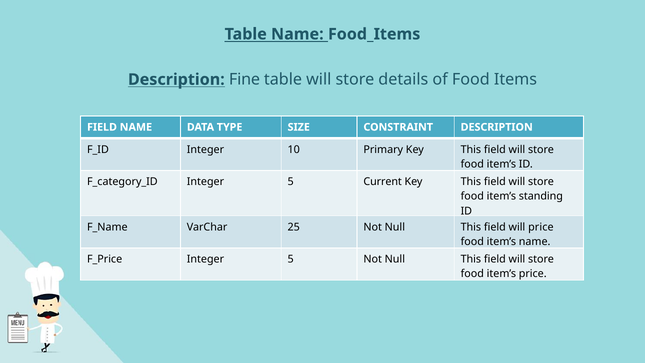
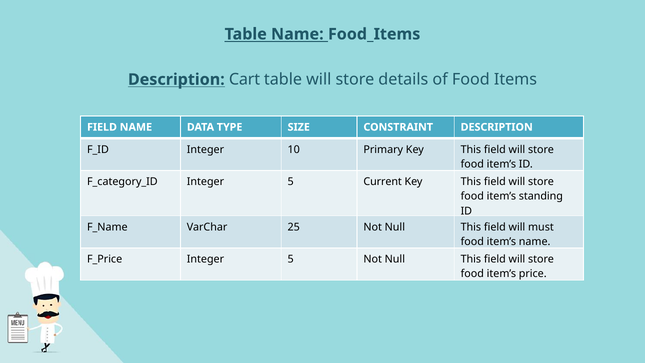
Fine: Fine -> Cart
will price: price -> must
